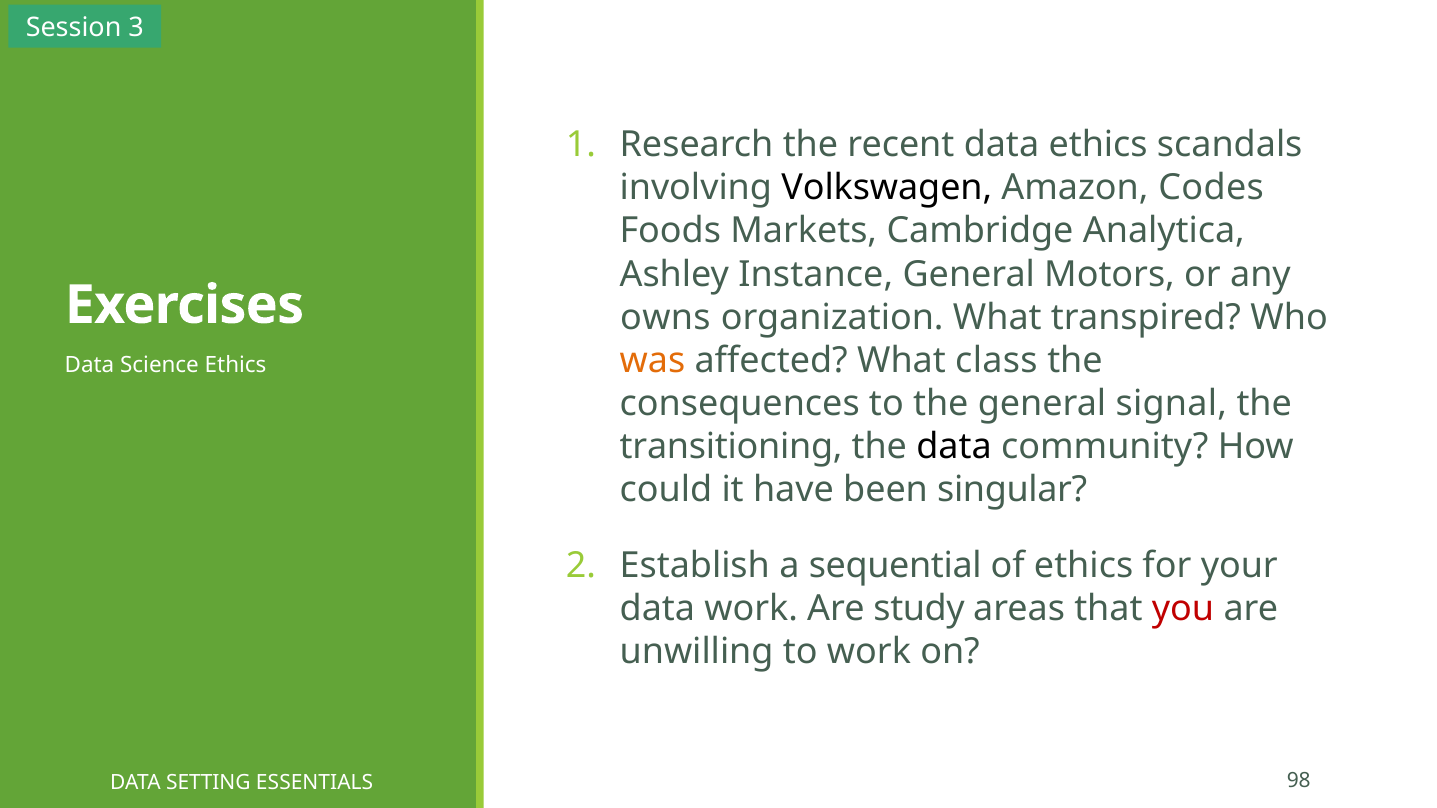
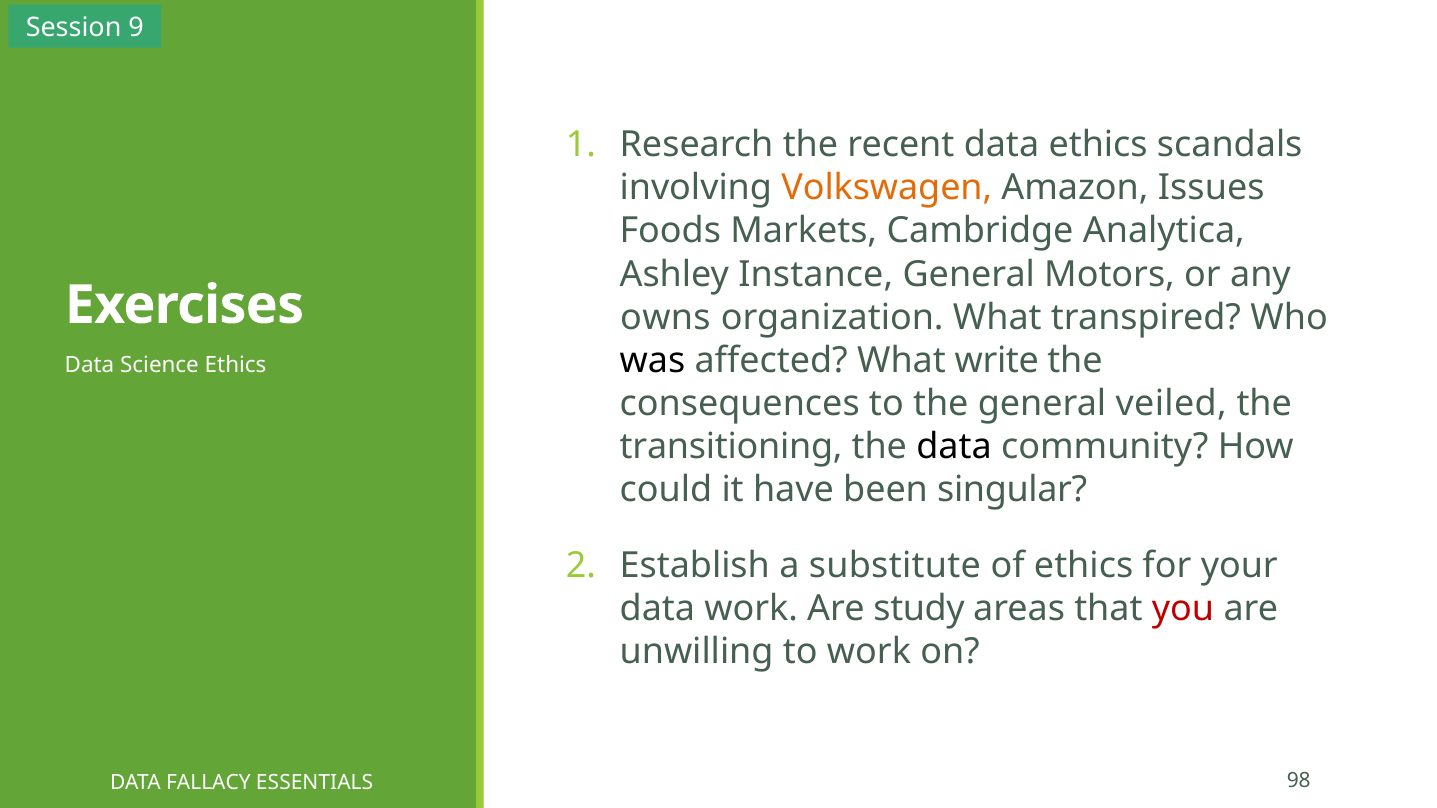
3: 3 -> 9
Volkswagen colour: black -> orange
Codes: Codes -> Issues
was colour: orange -> black
class: class -> write
signal: signal -> veiled
sequential: sequential -> substitute
SETTING: SETTING -> FALLACY
